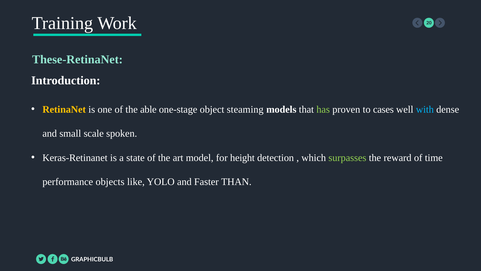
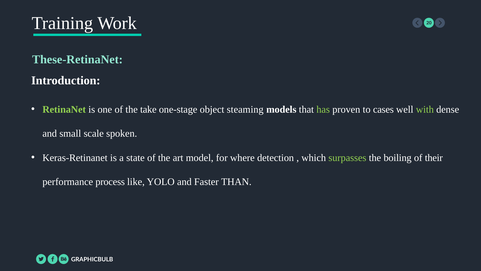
RetinaNet colour: yellow -> light green
able: able -> take
with colour: light blue -> light green
height: height -> where
reward: reward -> boiling
time: time -> their
objects: objects -> process
